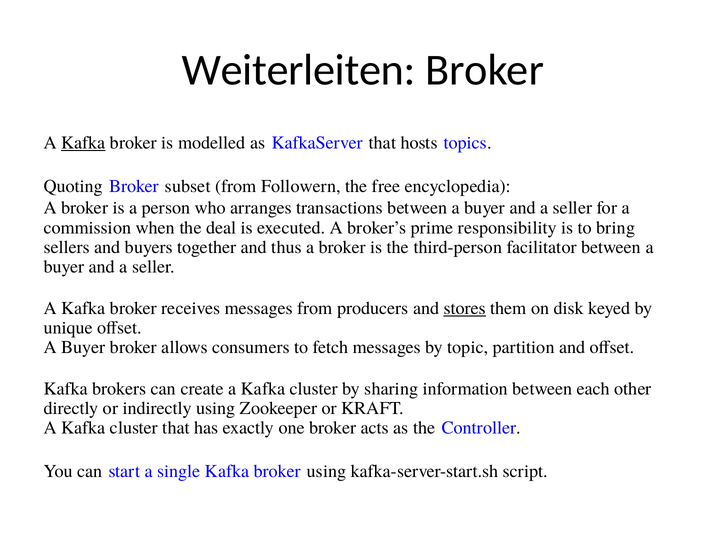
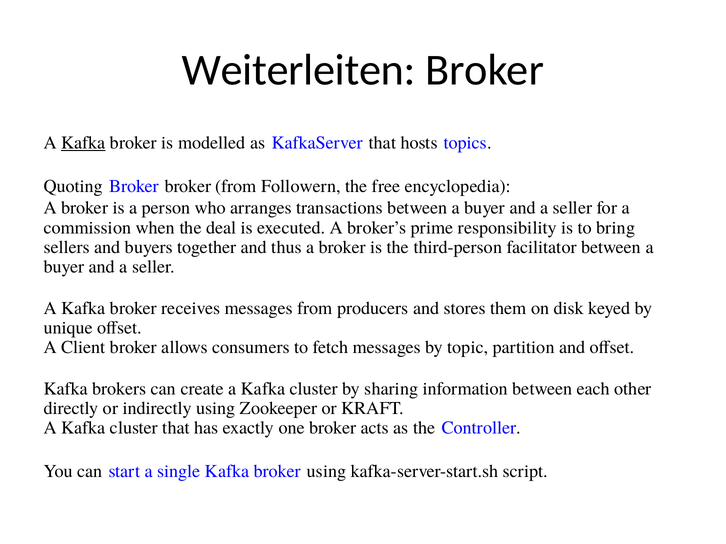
Broker subset: subset -> broker
stores underline: present -> none
Buyer at (83, 348): Buyer -> Client
